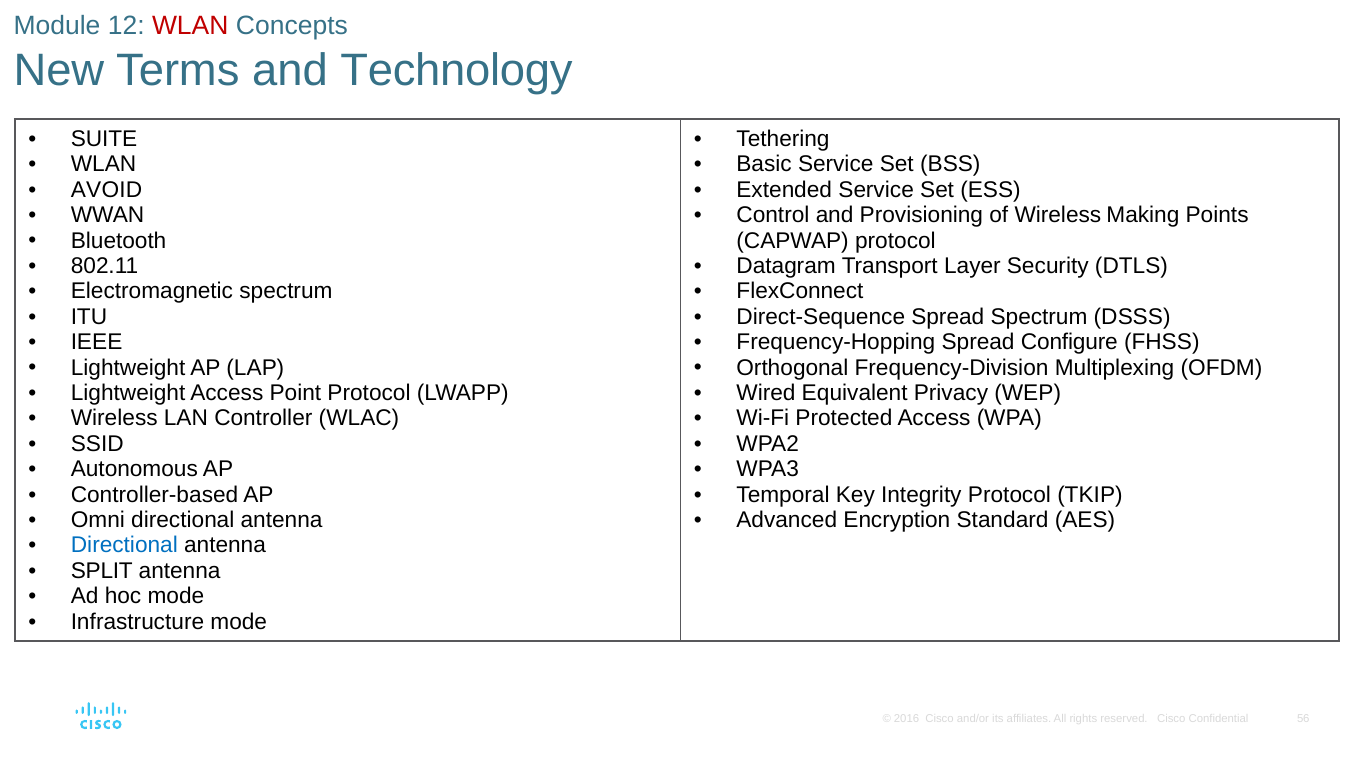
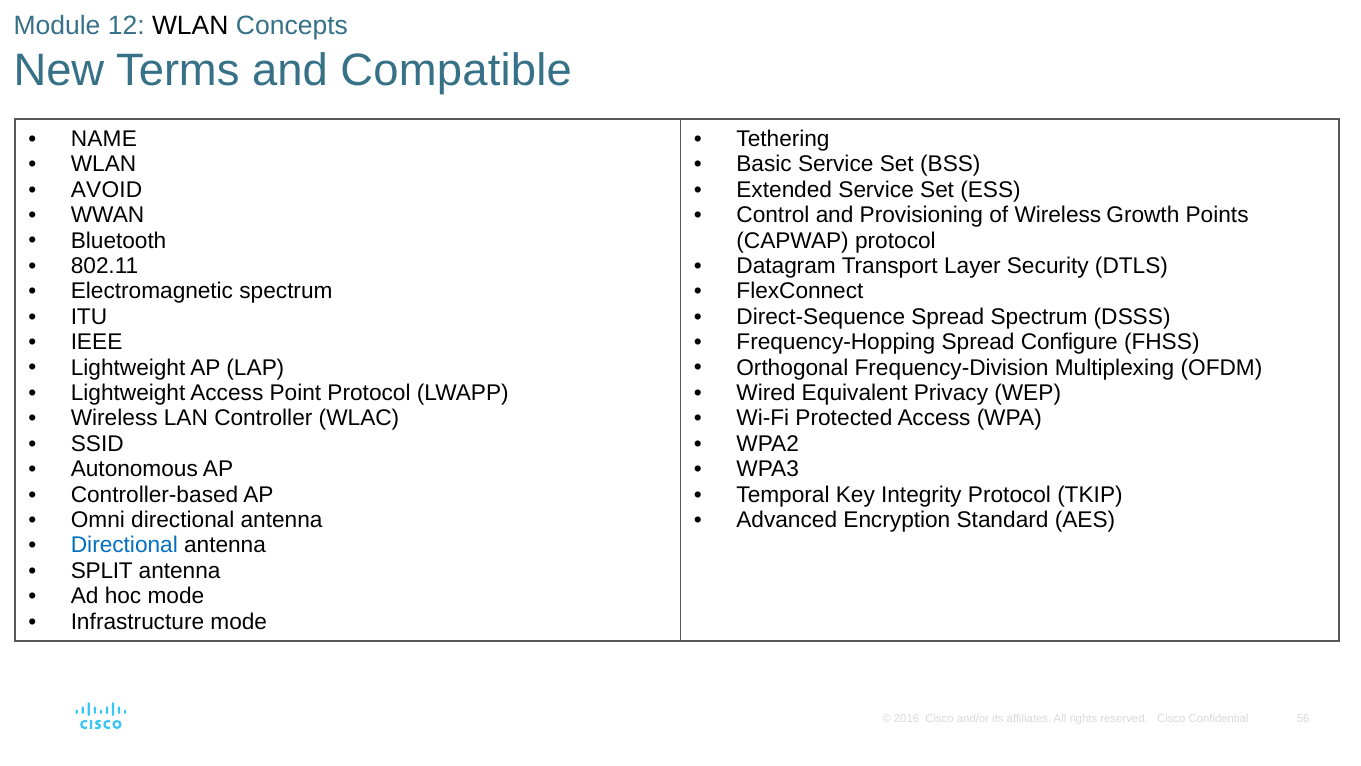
WLAN at (190, 26) colour: red -> black
Technology: Technology -> Compatible
SUITE: SUITE -> NAME
Making: Making -> Growth
